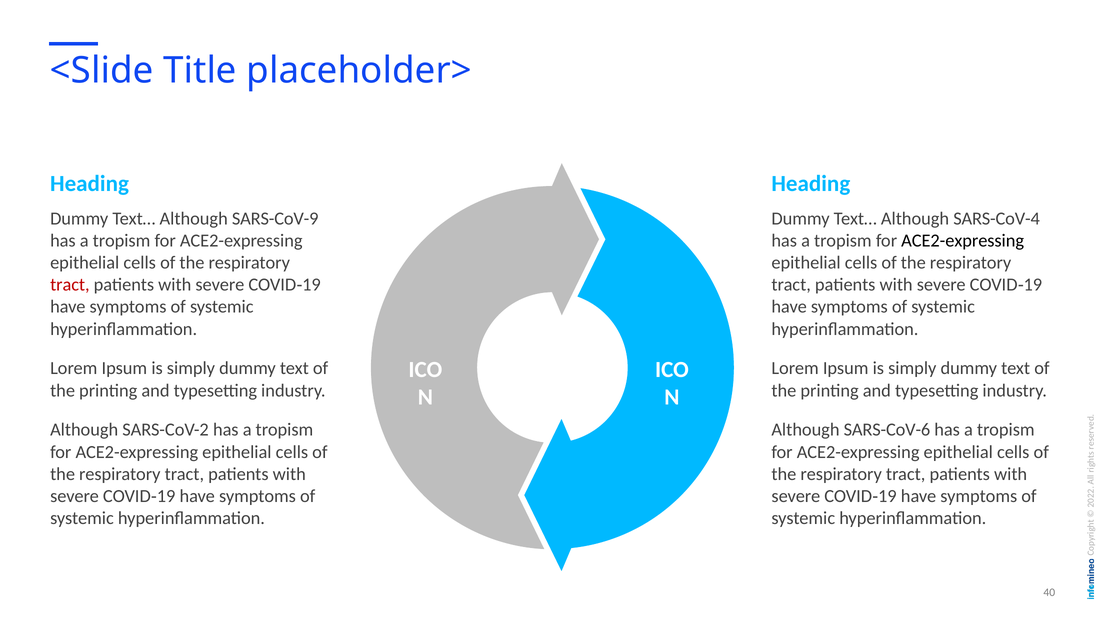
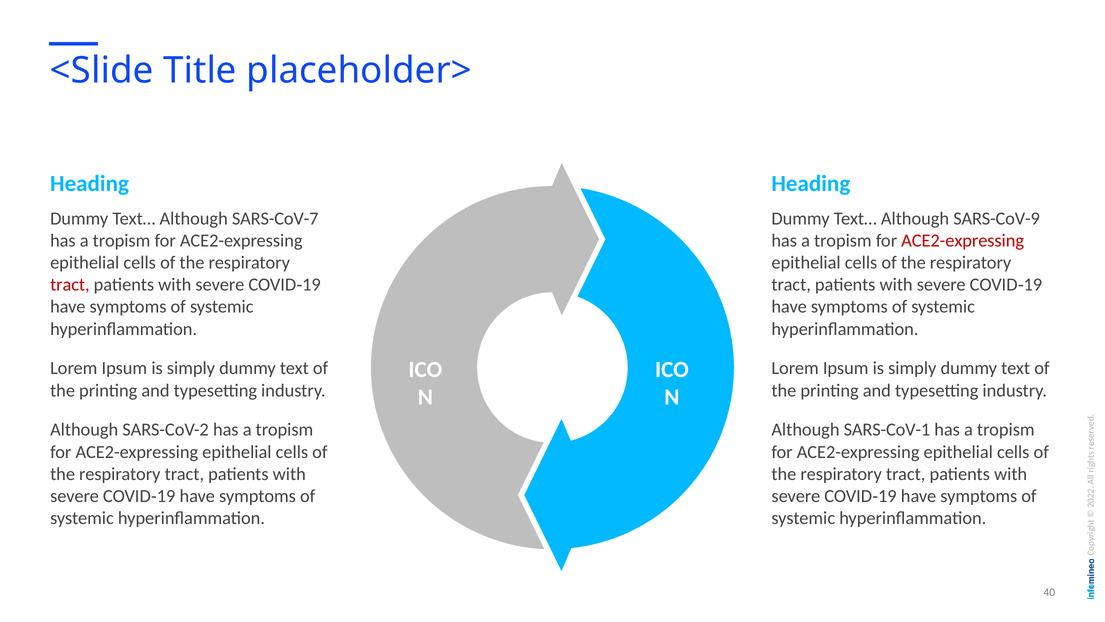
SARS-CoV-9: SARS-CoV-9 -> SARS-CoV-7
SARS-CoV-4: SARS-CoV-4 -> SARS-CoV-9
ACE2-expressing at (963, 240) colour: black -> red
SARS-CoV-6: SARS-CoV-6 -> SARS-CoV-1
